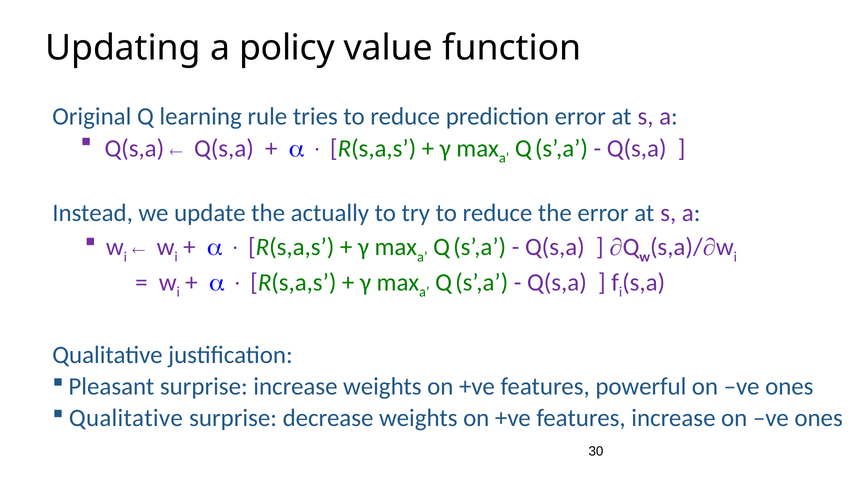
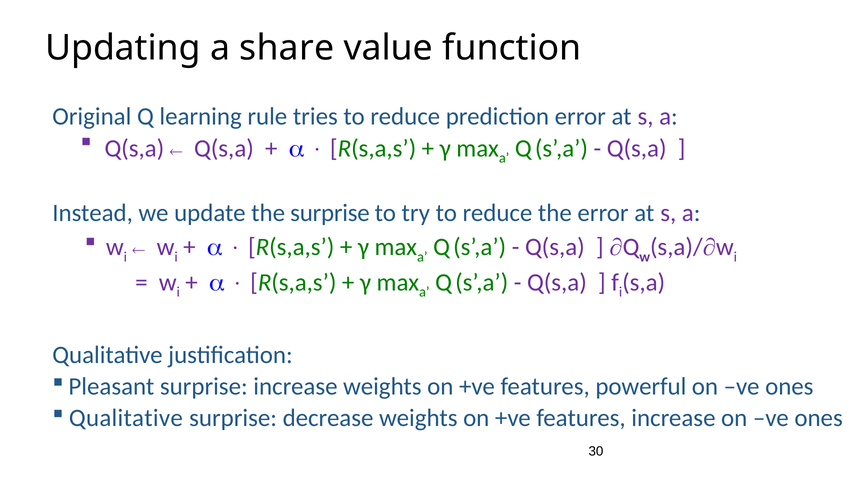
policy: policy -> share
the actually: actually -> surprise
